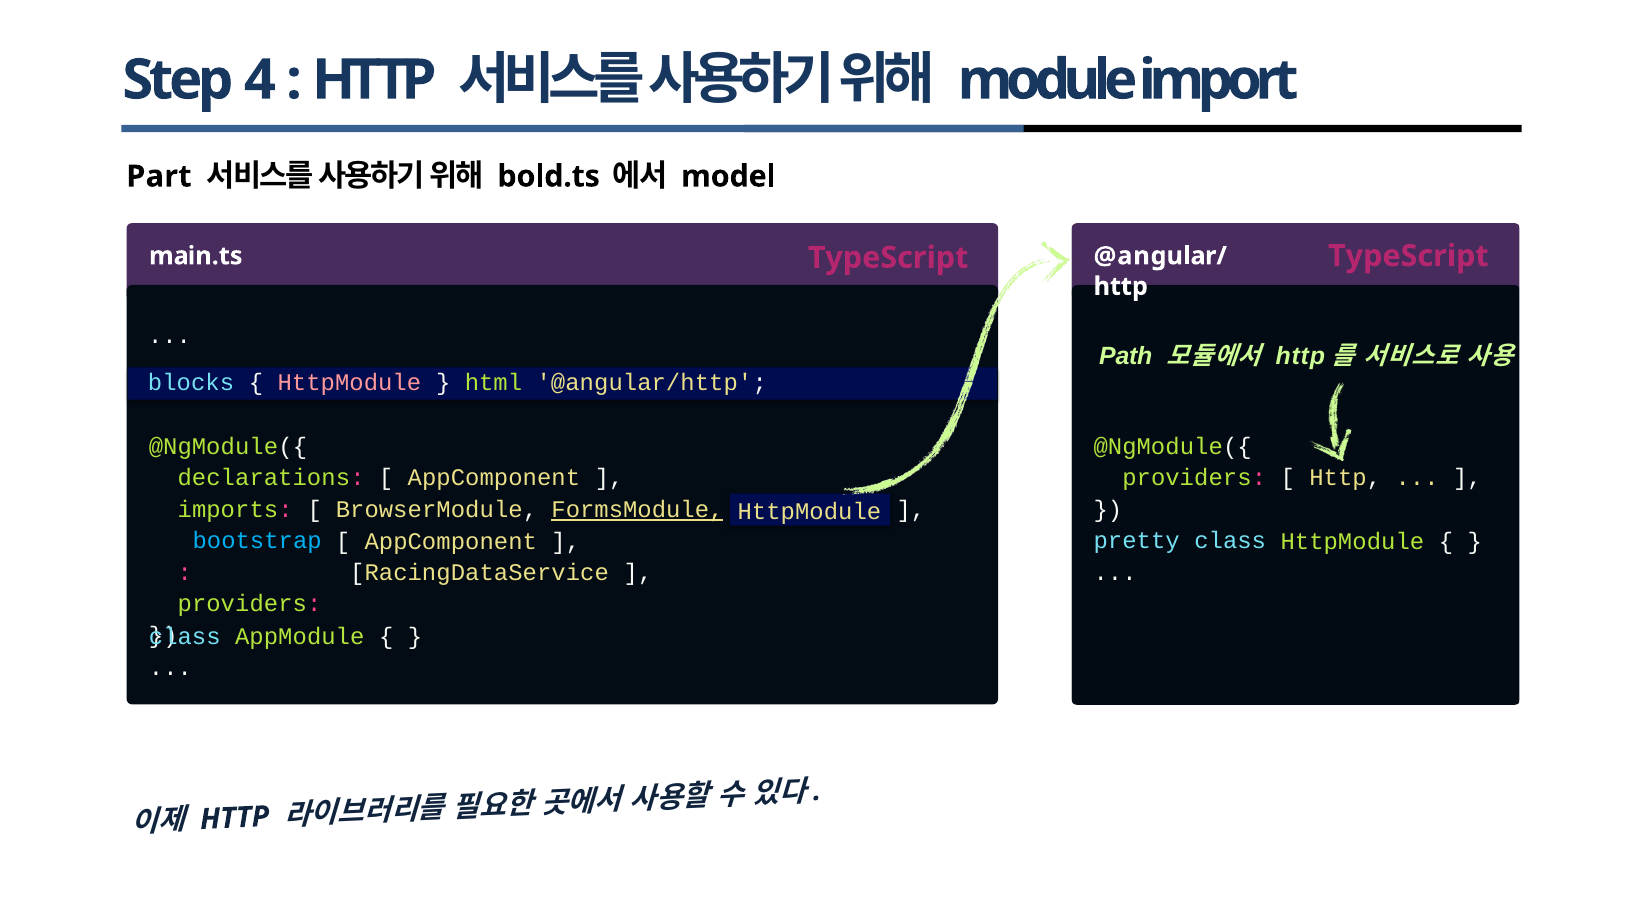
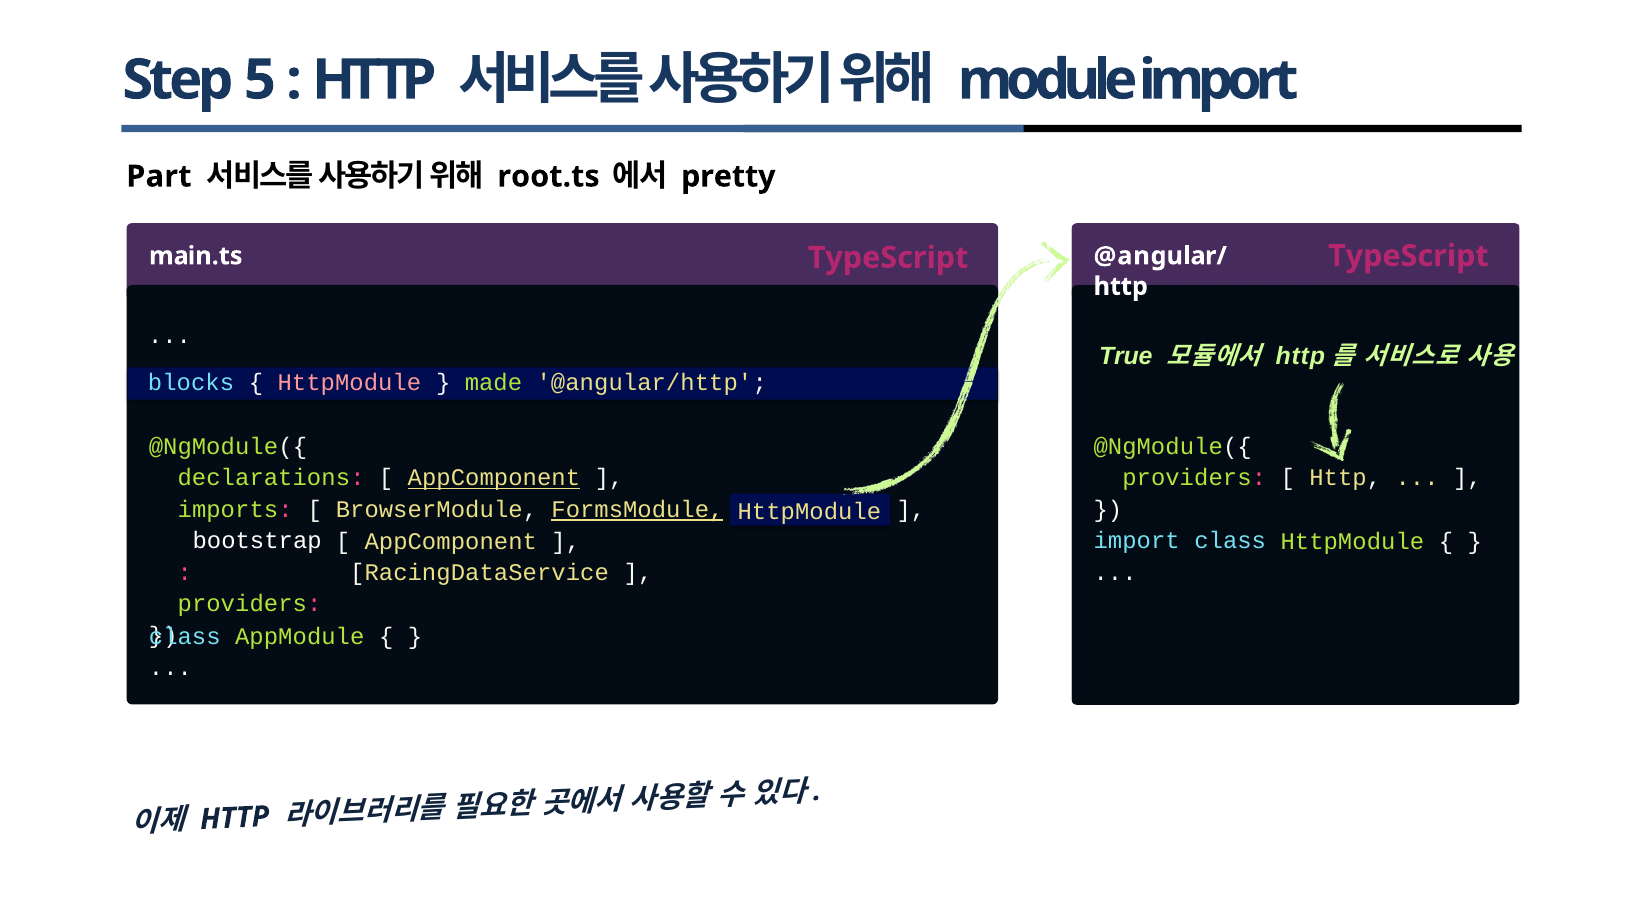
4: 4 -> 5
bold.ts: bold.ts -> root.ts
model: model -> pretty
Path: Path -> True
html: html -> made
AppComponent at (494, 478) underline: none -> present
pretty at (1137, 541): pretty -> import
bootstrap colour: light blue -> white
